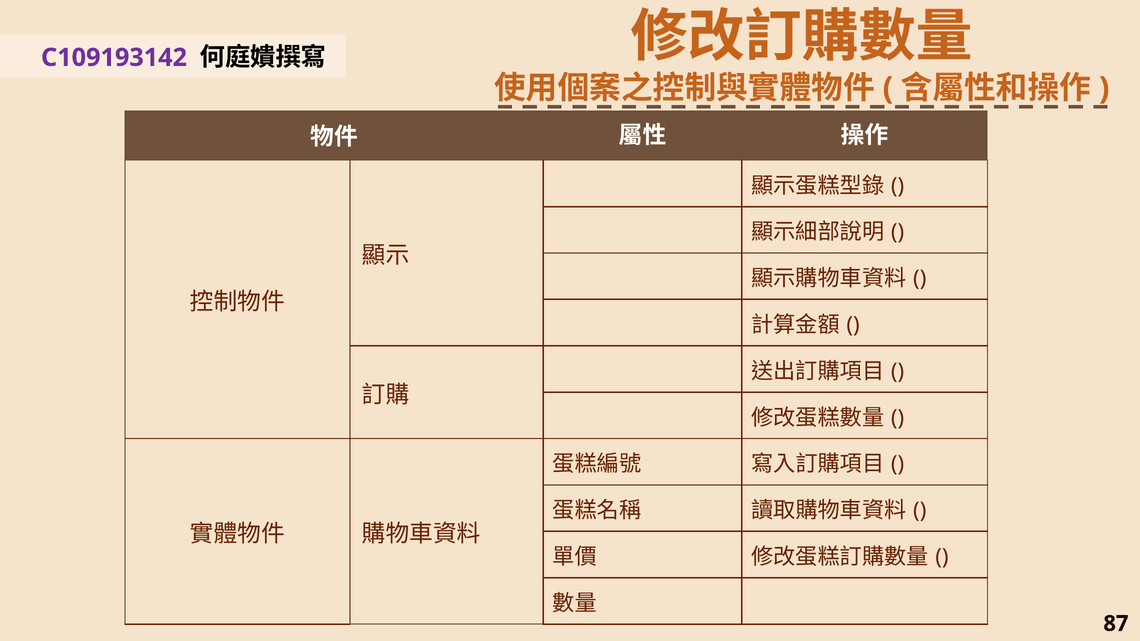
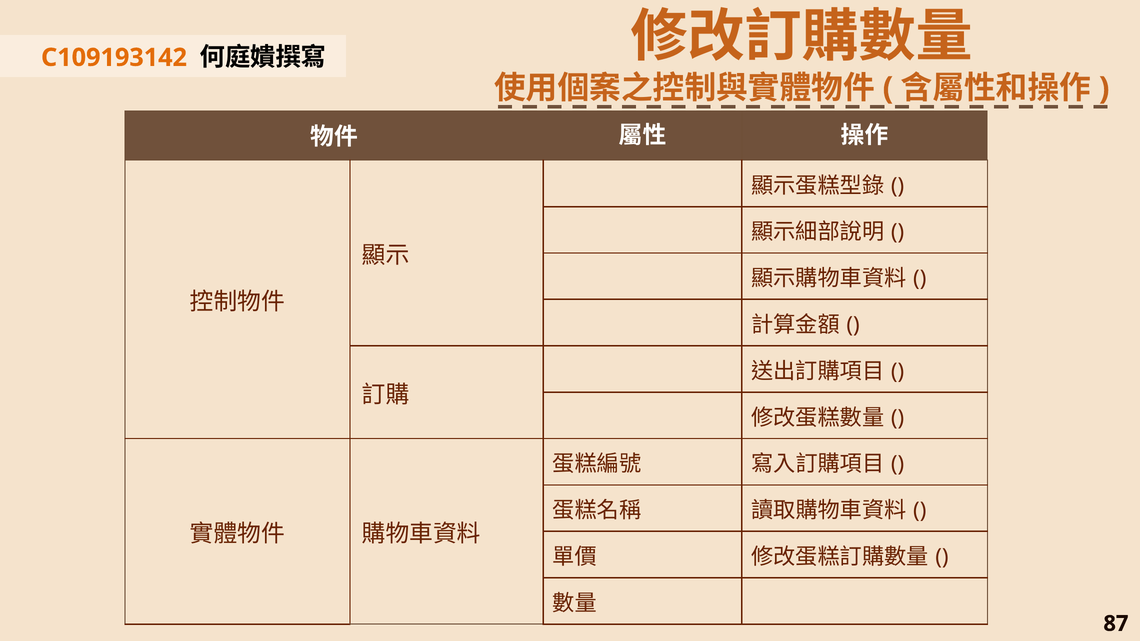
C109193142 colour: purple -> orange
